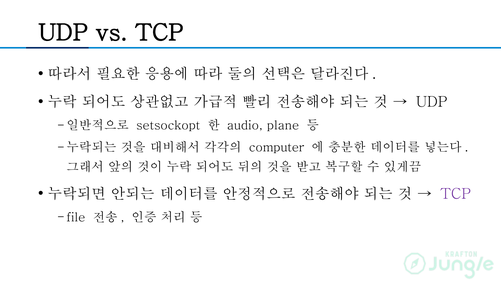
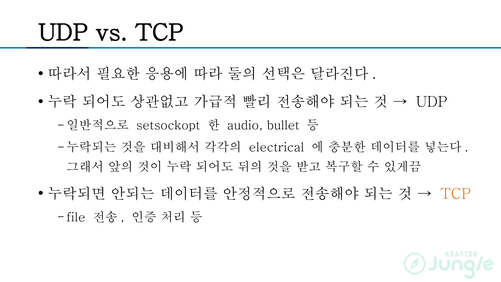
plane: plane -> bullet
computer: computer -> electrical
TCP at (456, 194) colour: purple -> orange
